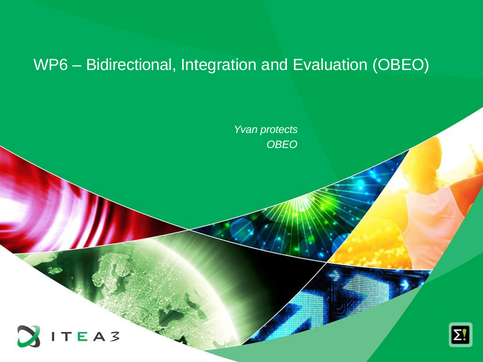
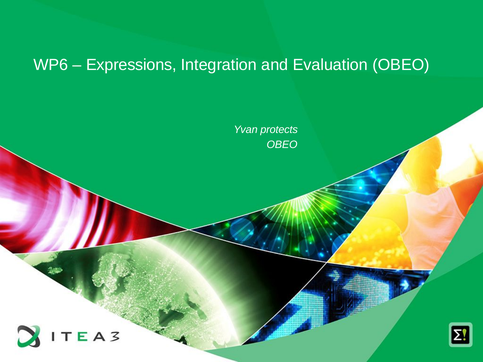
Bidirectional: Bidirectional -> Expressions
